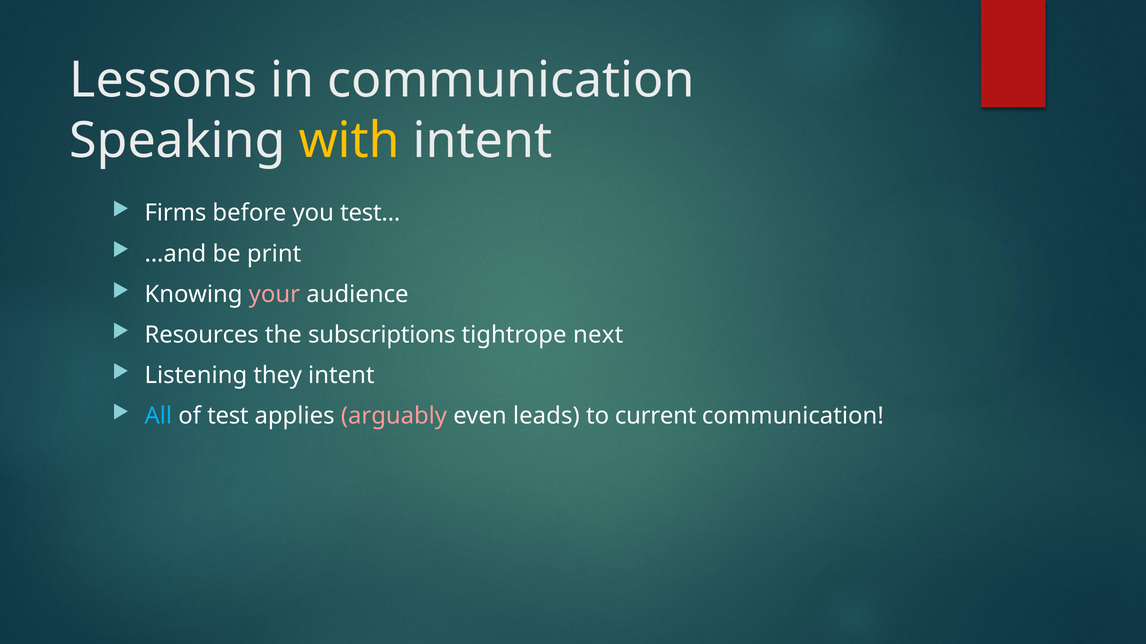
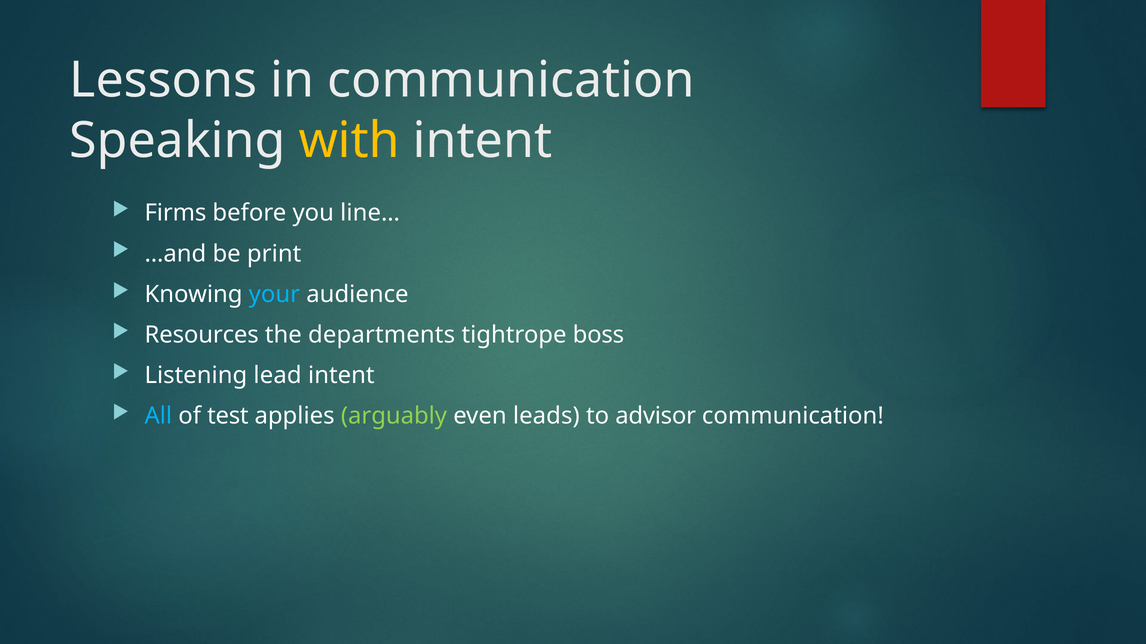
test…: test… -> line…
your colour: pink -> light blue
subscriptions: subscriptions -> departments
next: next -> boss
they: they -> lead
arguably colour: pink -> light green
current: current -> advisor
